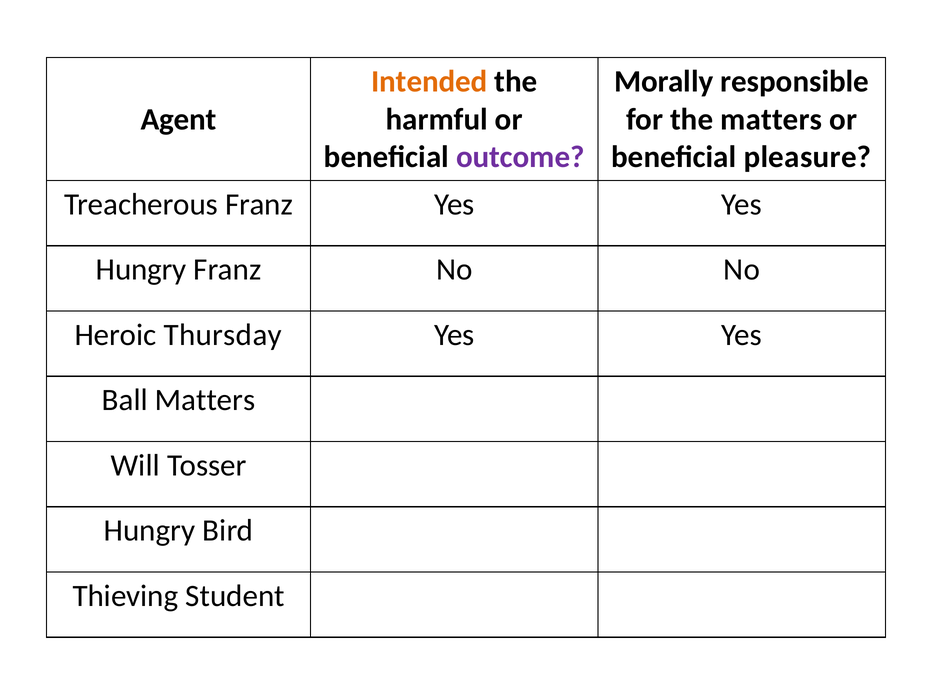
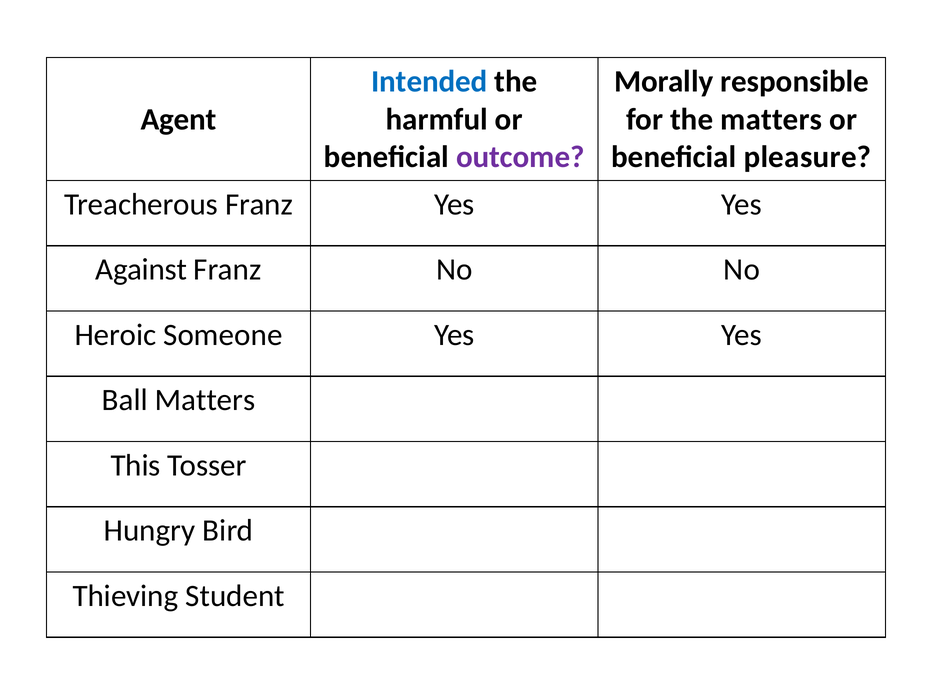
Intended colour: orange -> blue
Hungry at (141, 270): Hungry -> Against
Thursday: Thursday -> Someone
Will: Will -> This
